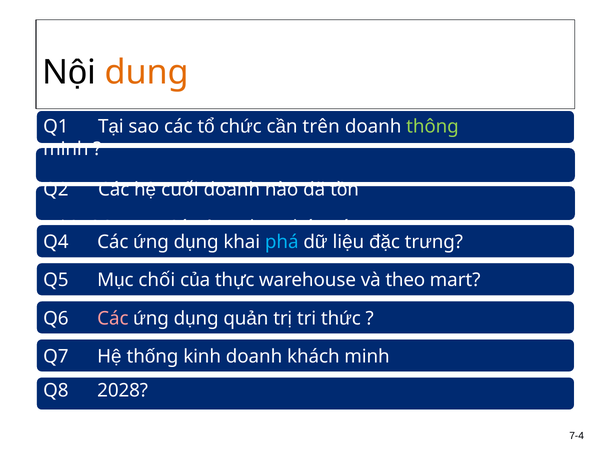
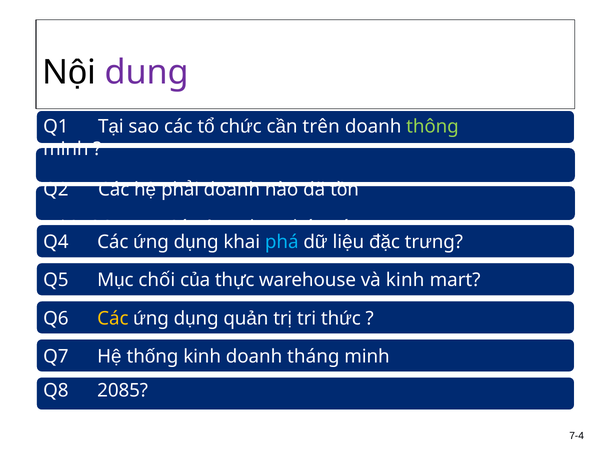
dung colour: orange -> purple
cuối: cuối -> phải
và theo: theo -> kinh
Các at (113, 318) colour: pink -> yellow
khách: khách -> tháng
2028: 2028 -> 2085
